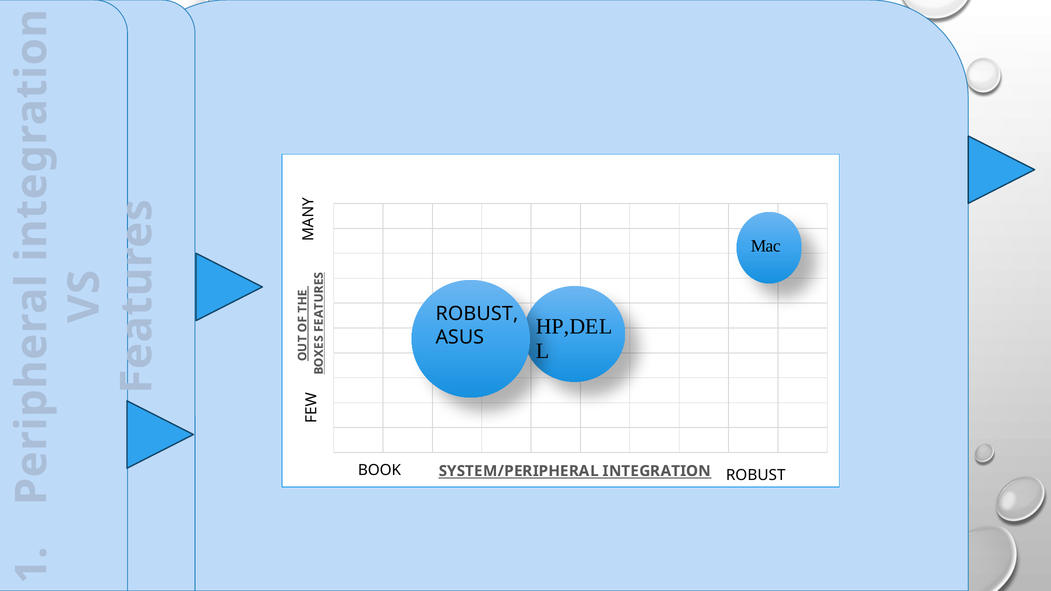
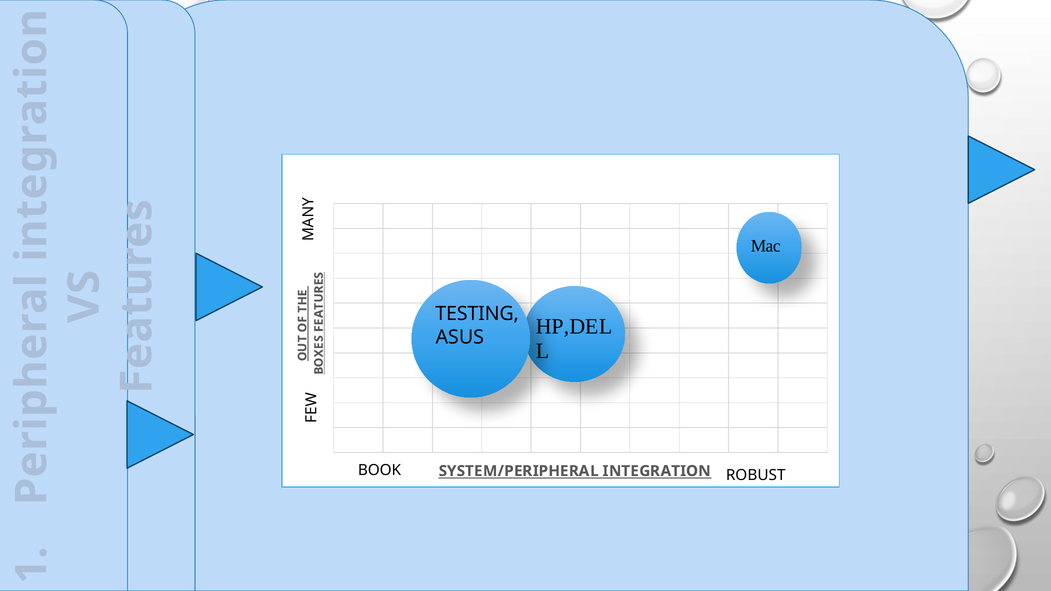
ROBUST at (477, 314): ROBUST -> TESTING
